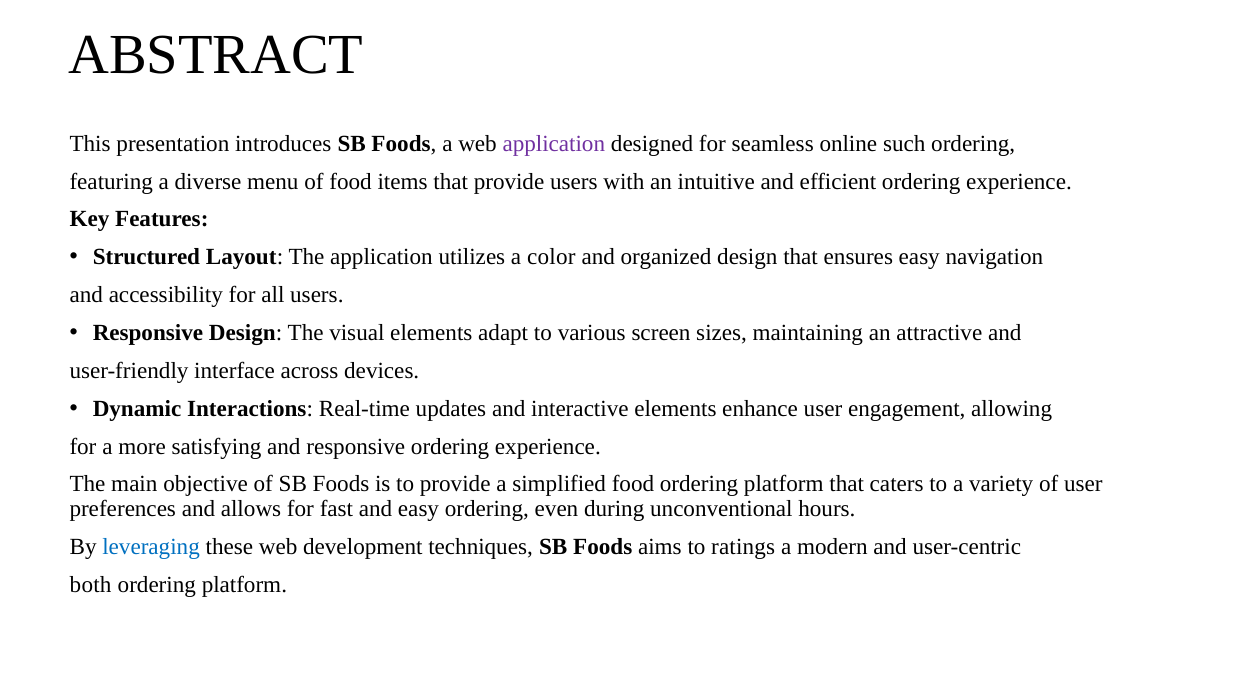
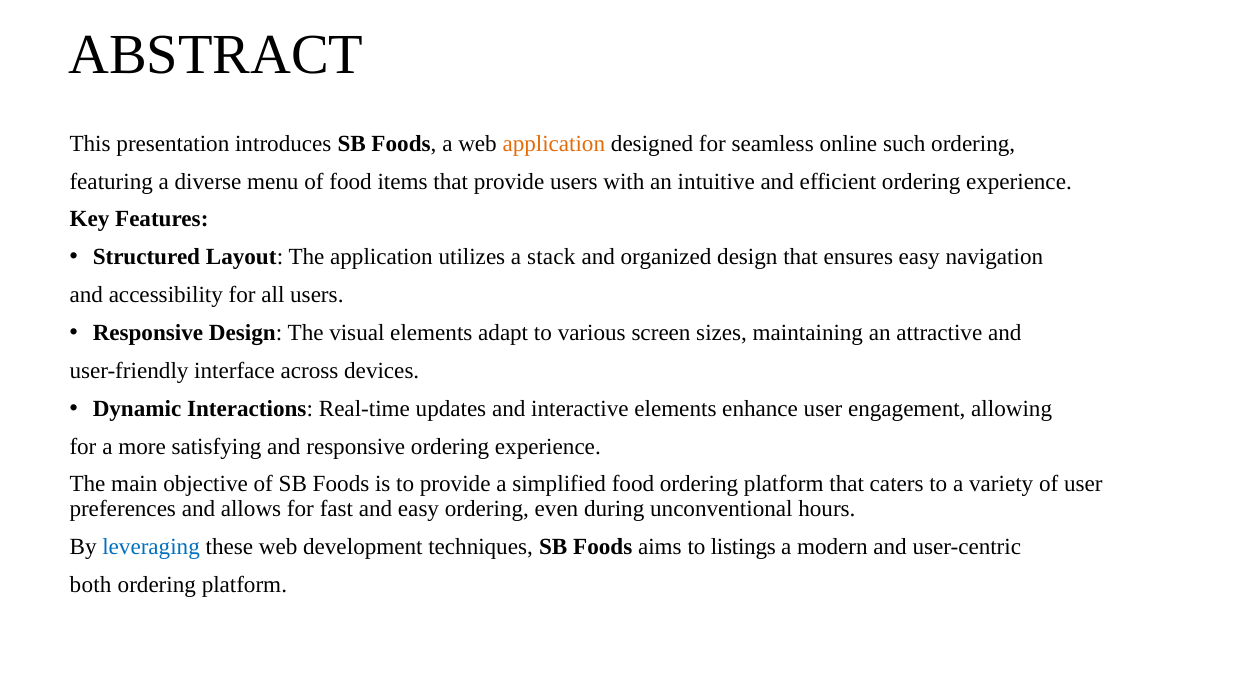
application at (554, 144) colour: purple -> orange
color: color -> stack
ratings: ratings -> listings
